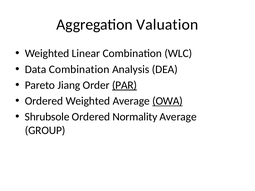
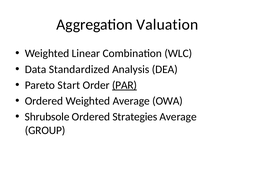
Data Combination: Combination -> Standardized
Jiang: Jiang -> Start
OWA underline: present -> none
Normality: Normality -> Strategies
